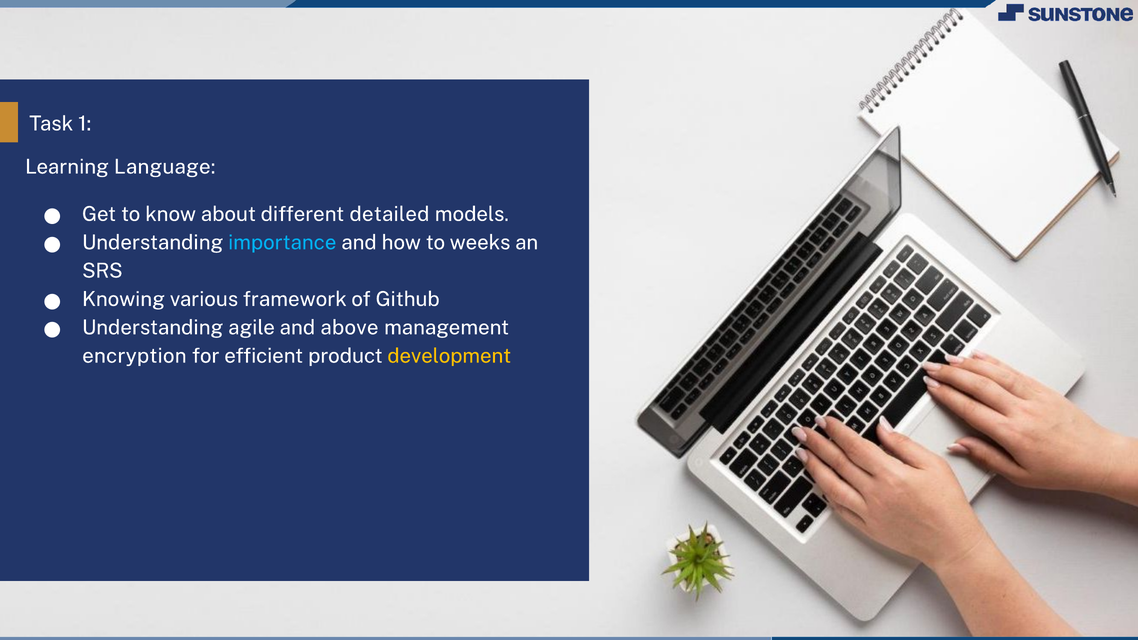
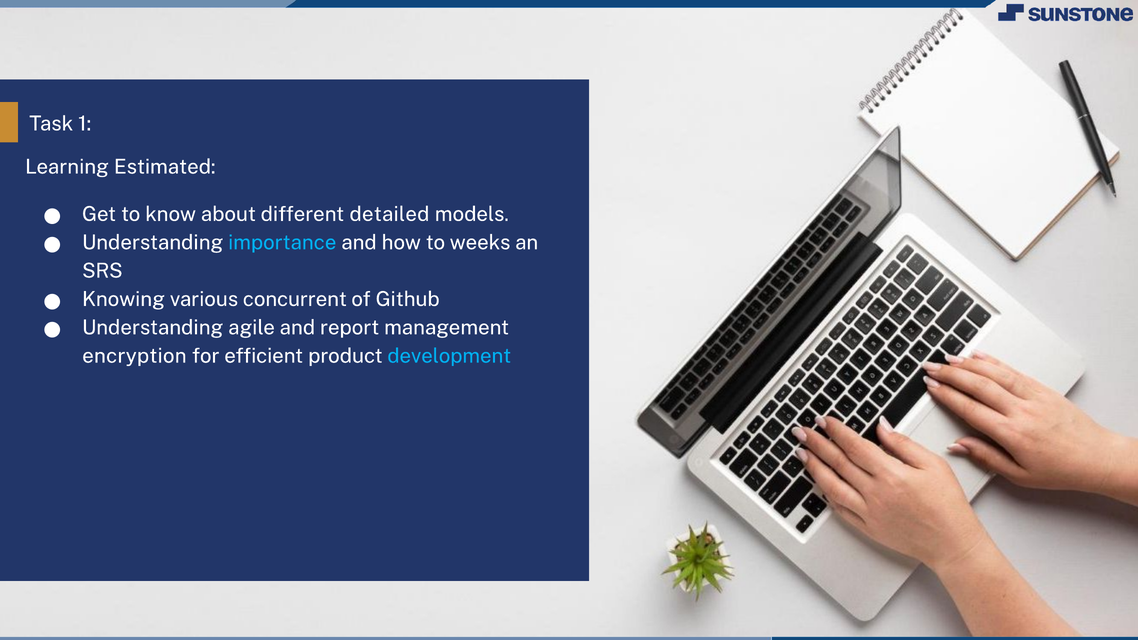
Language: Language -> Estimated
framework: framework -> concurrent
above: above -> report
development colour: yellow -> light blue
